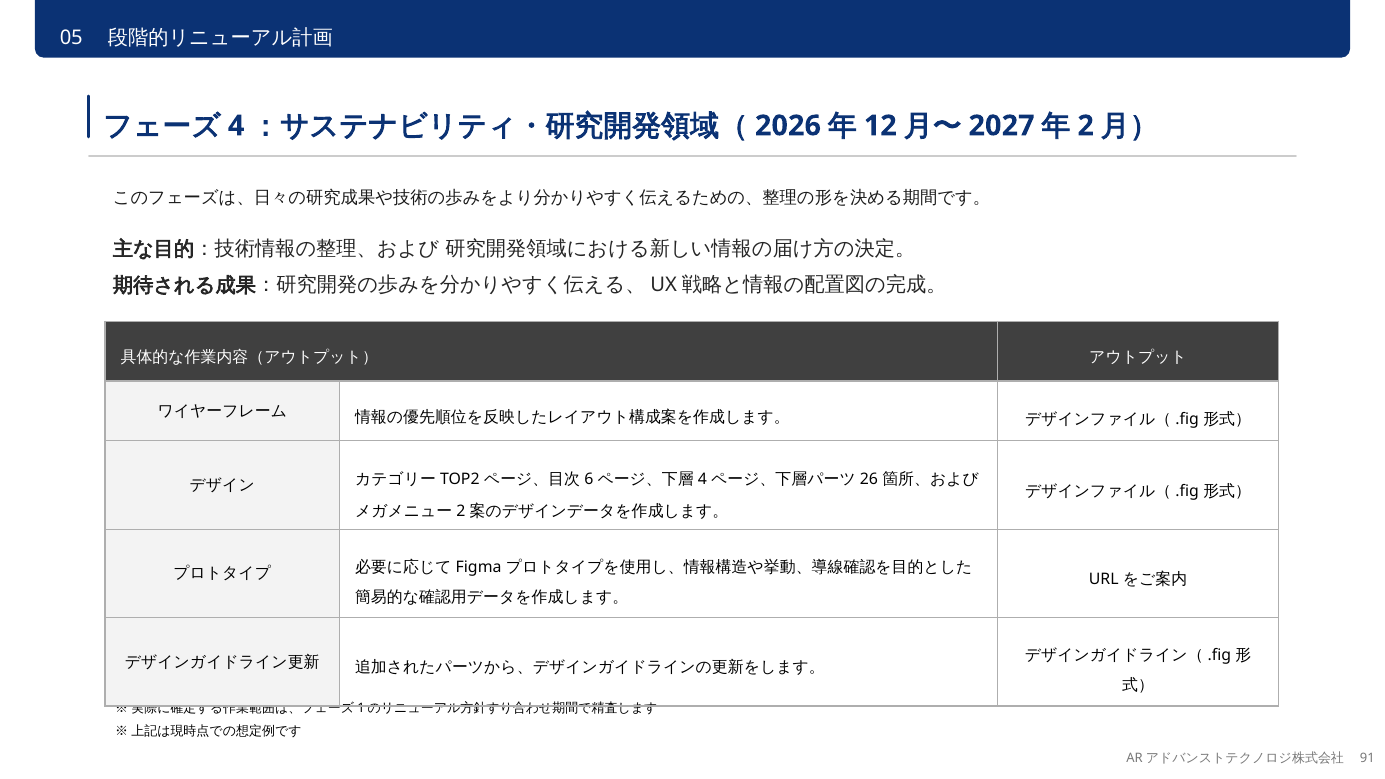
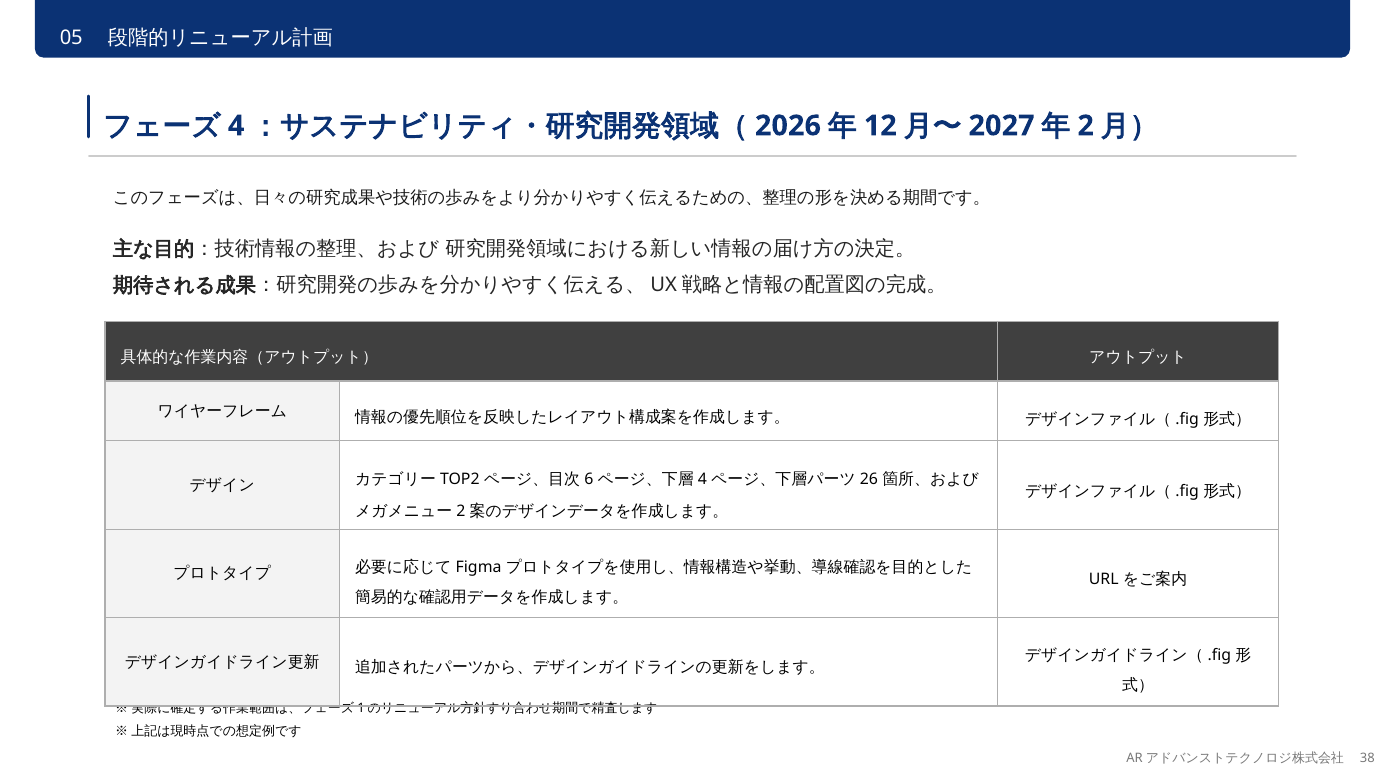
91: 91 -> 38
